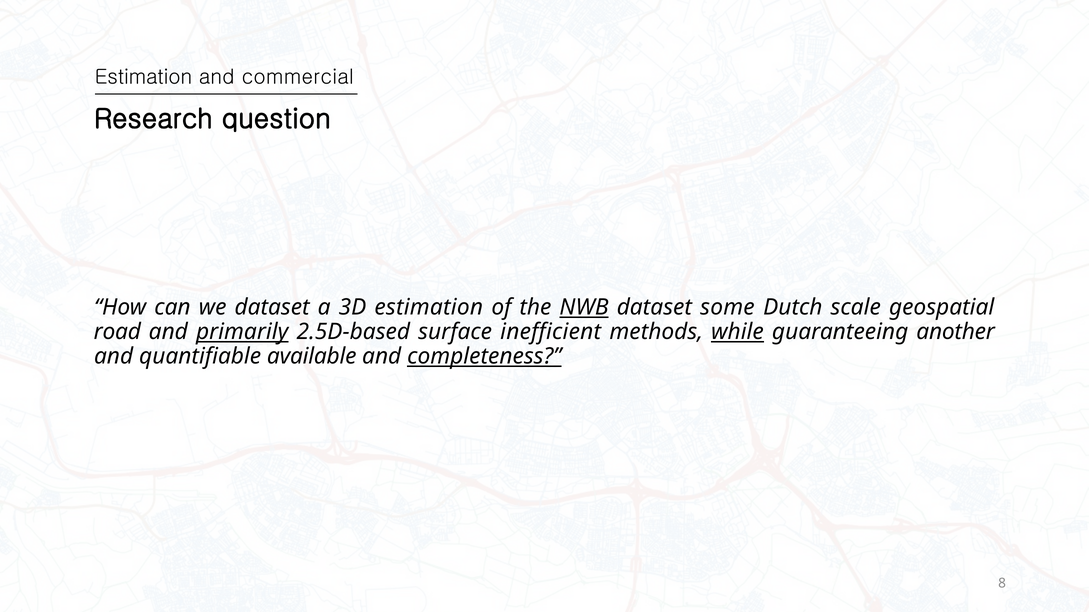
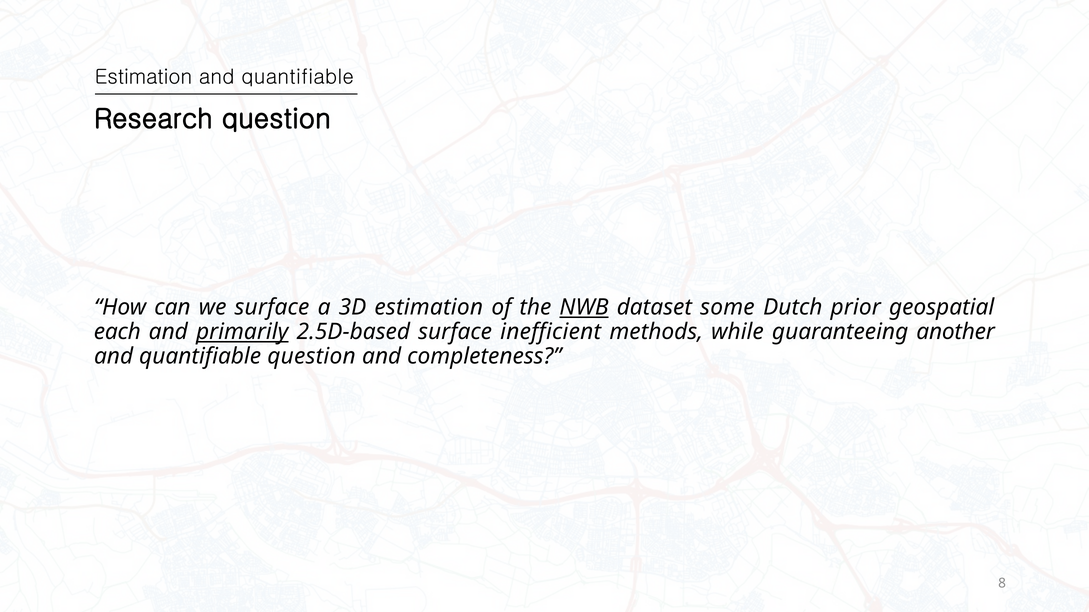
commercial at (298, 77): commercial -> quantifiable
we dataset: dataset -> surface
scale: scale -> prior
road: road -> each
while underline: present -> none
quantifiable available: available -> question
completeness underline: present -> none
